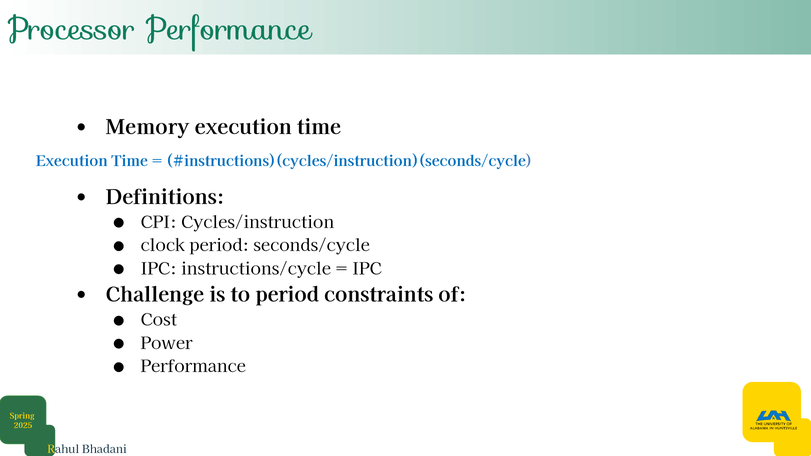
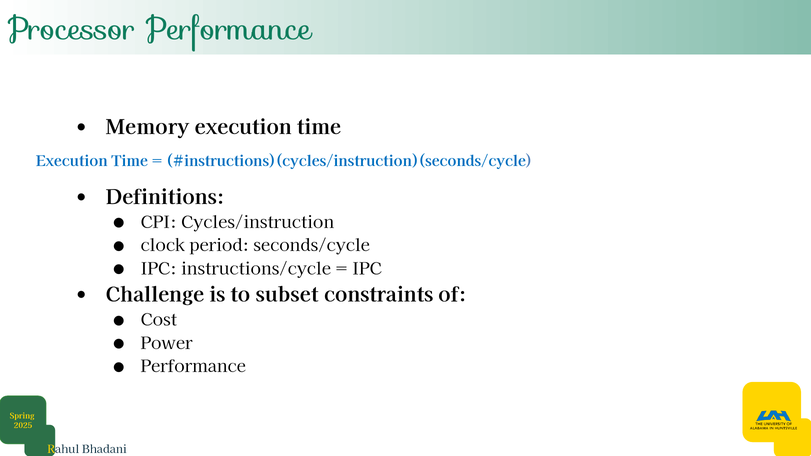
to period: period -> subset
